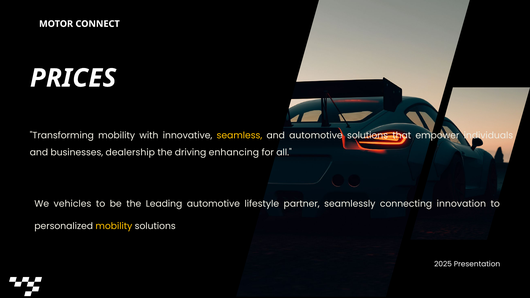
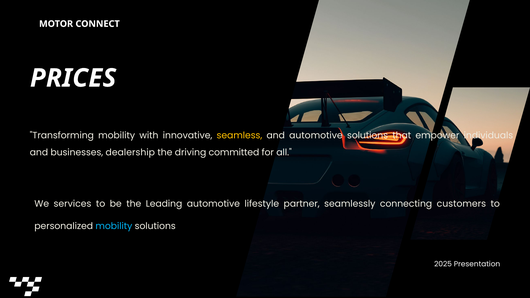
enhancing: enhancing -> committed
vehicles: vehicles -> services
innovation: innovation -> customers
mobility at (114, 226) colour: yellow -> light blue
